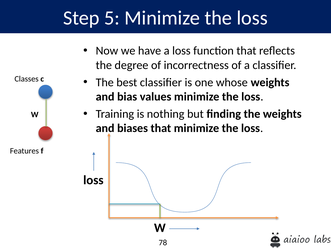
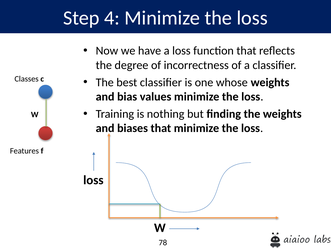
5: 5 -> 4
